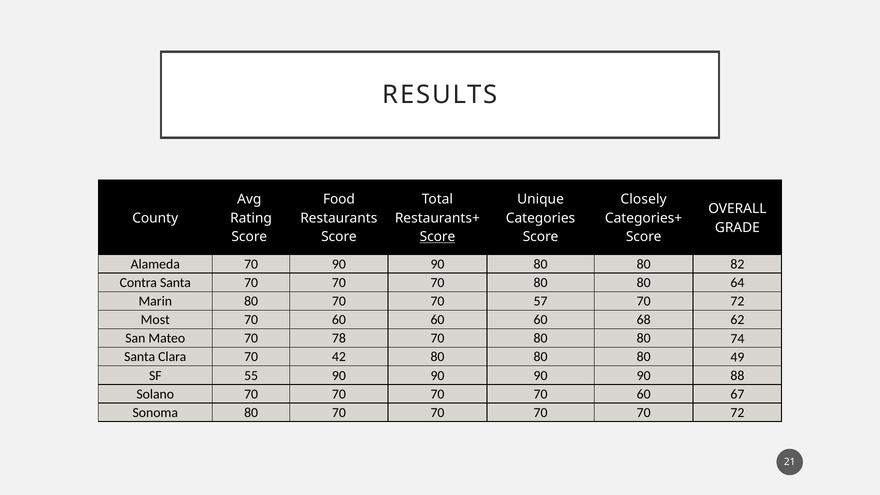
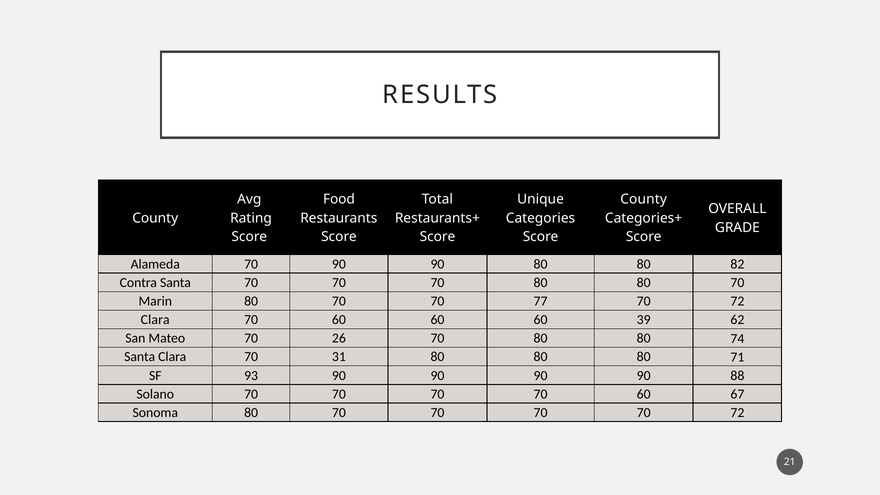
Closely at (644, 199): Closely -> County
Score at (437, 237) underline: present -> none
80 80 64: 64 -> 70
57: 57 -> 77
Most at (155, 320): Most -> Clara
68: 68 -> 39
78: 78 -> 26
42: 42 -> 31
49: 49 -> 71
55: 55 -> 93
